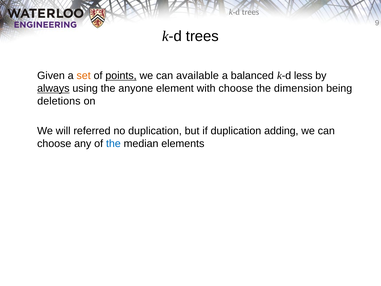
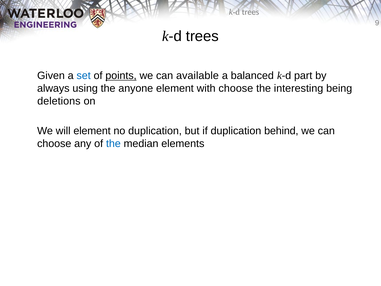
set colour: orange -> blue
less: less -> part
always underline: present -> none
dimension: dimension -> interesting
will referred: referred -> element
adding: adding -> behind
